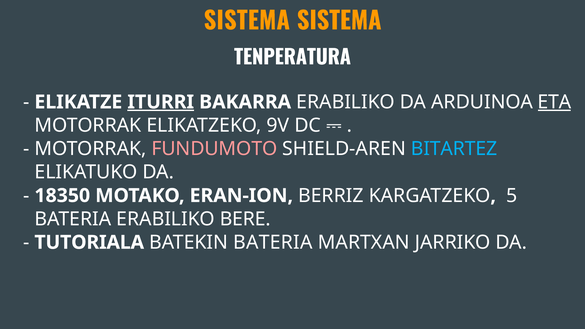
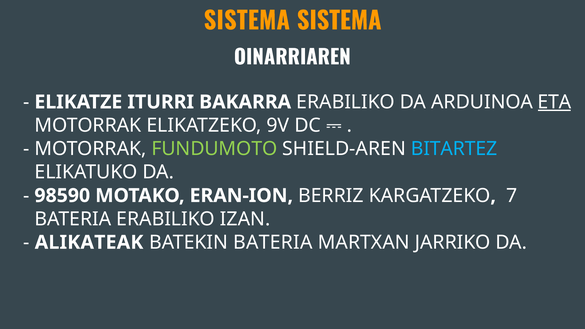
TENPERATURA: TENPERATURA -> OINARRIAREN
ITURRI underline: present -> none
FUNDUMOTO colour: pink -> light green
18350: 18350 -> 98590
5: 5 -> 7
BERE: BERE -> IZAN
TUTORIALA: TUTORIALA -> ALIKATEAK
